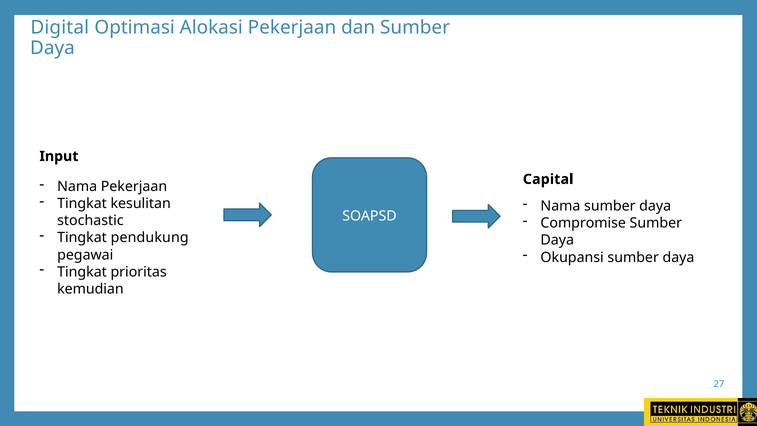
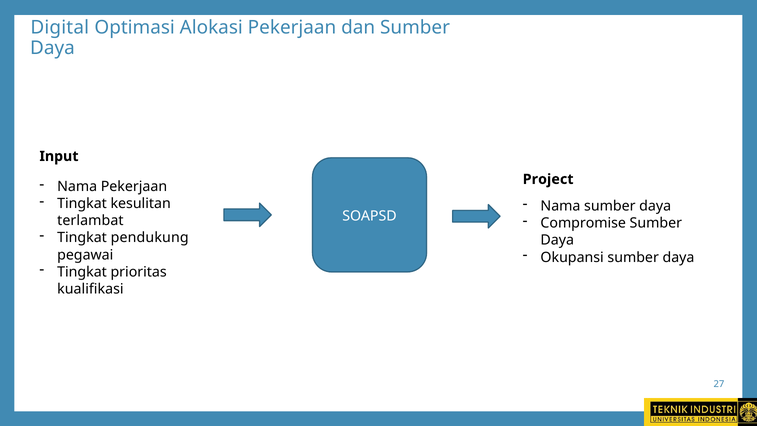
Capital: Capital -> Project
stochastic: stochastic -> terlambat
kemudian: kemudian -> kualifikasi
